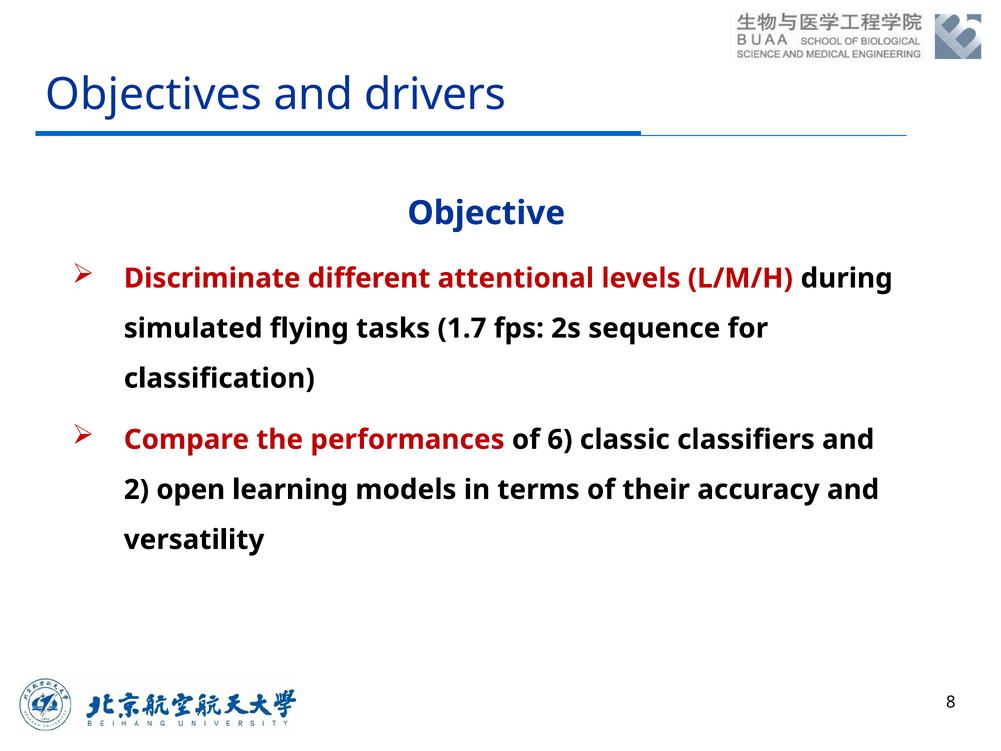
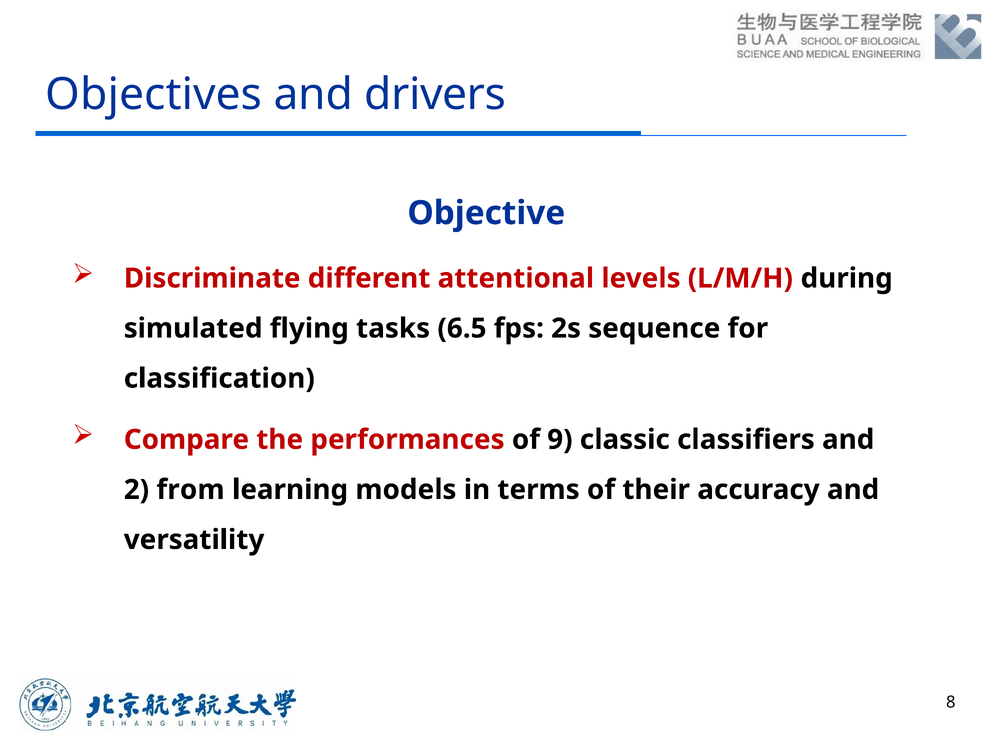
1.7: 1.7 -> 6.5
6: 6 -> 9
open: open -> from
